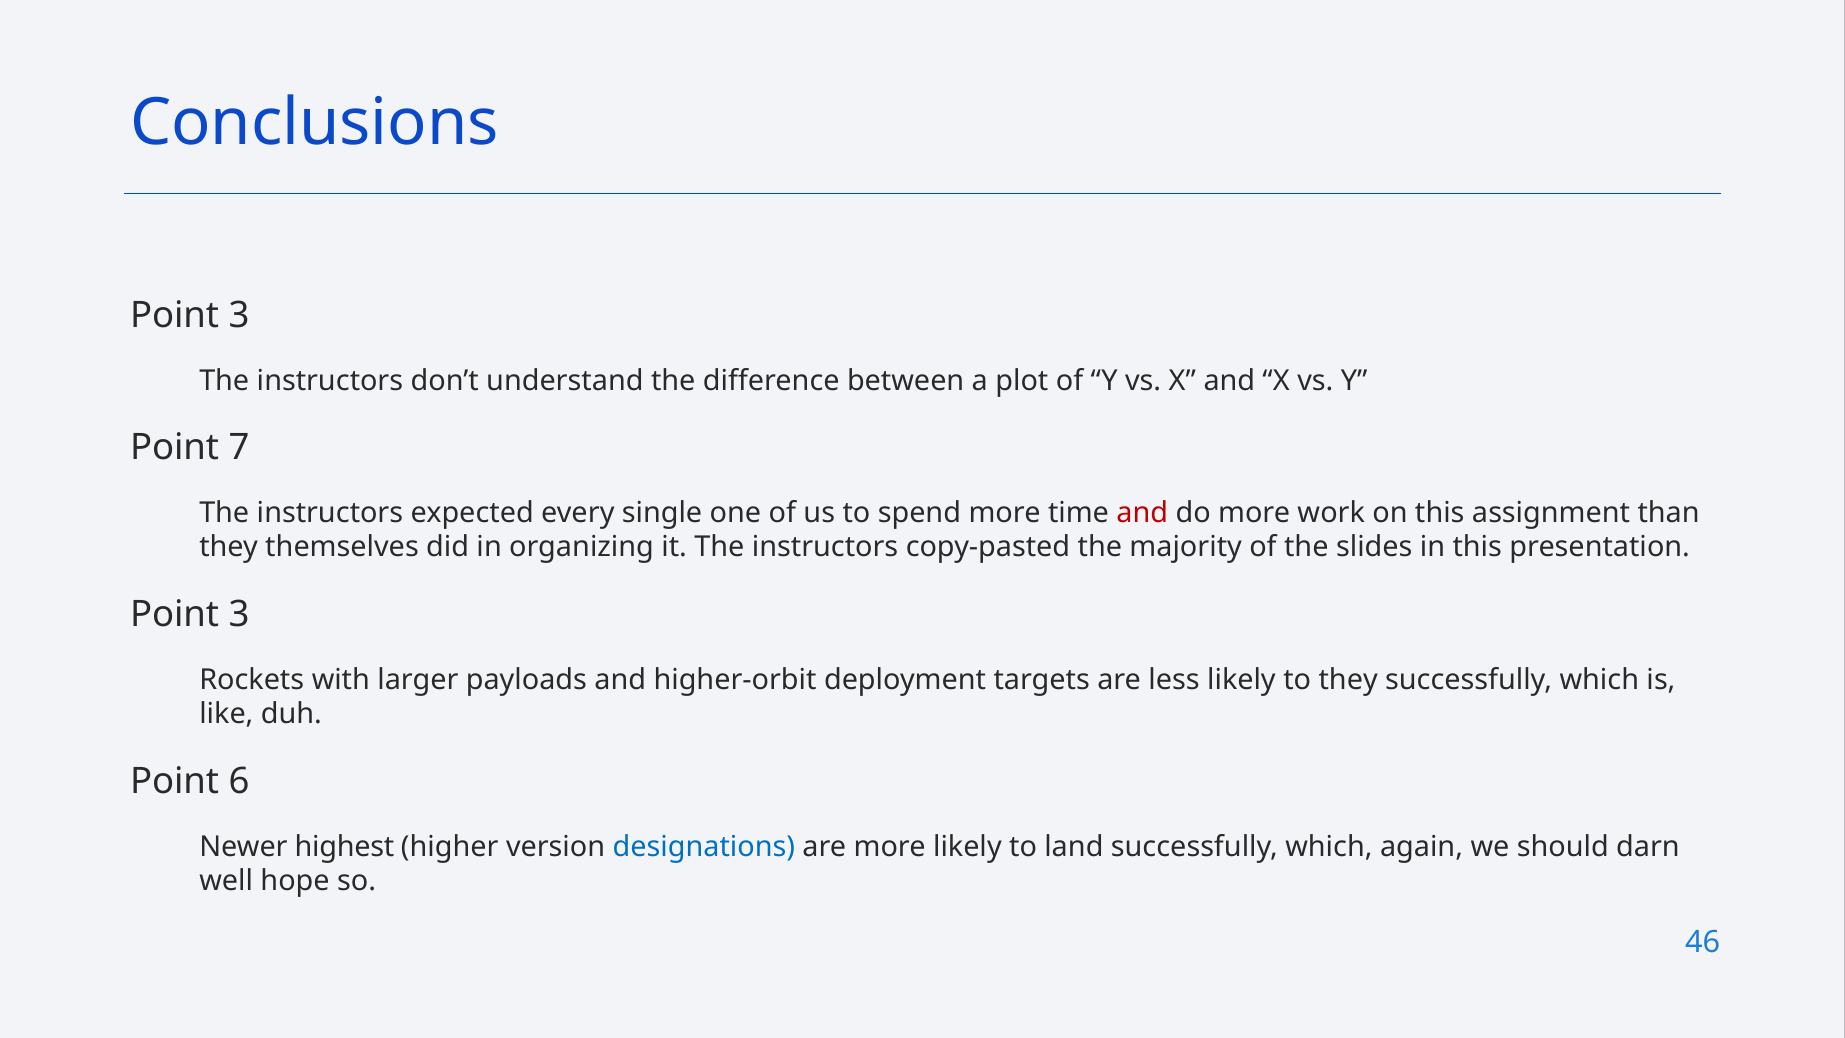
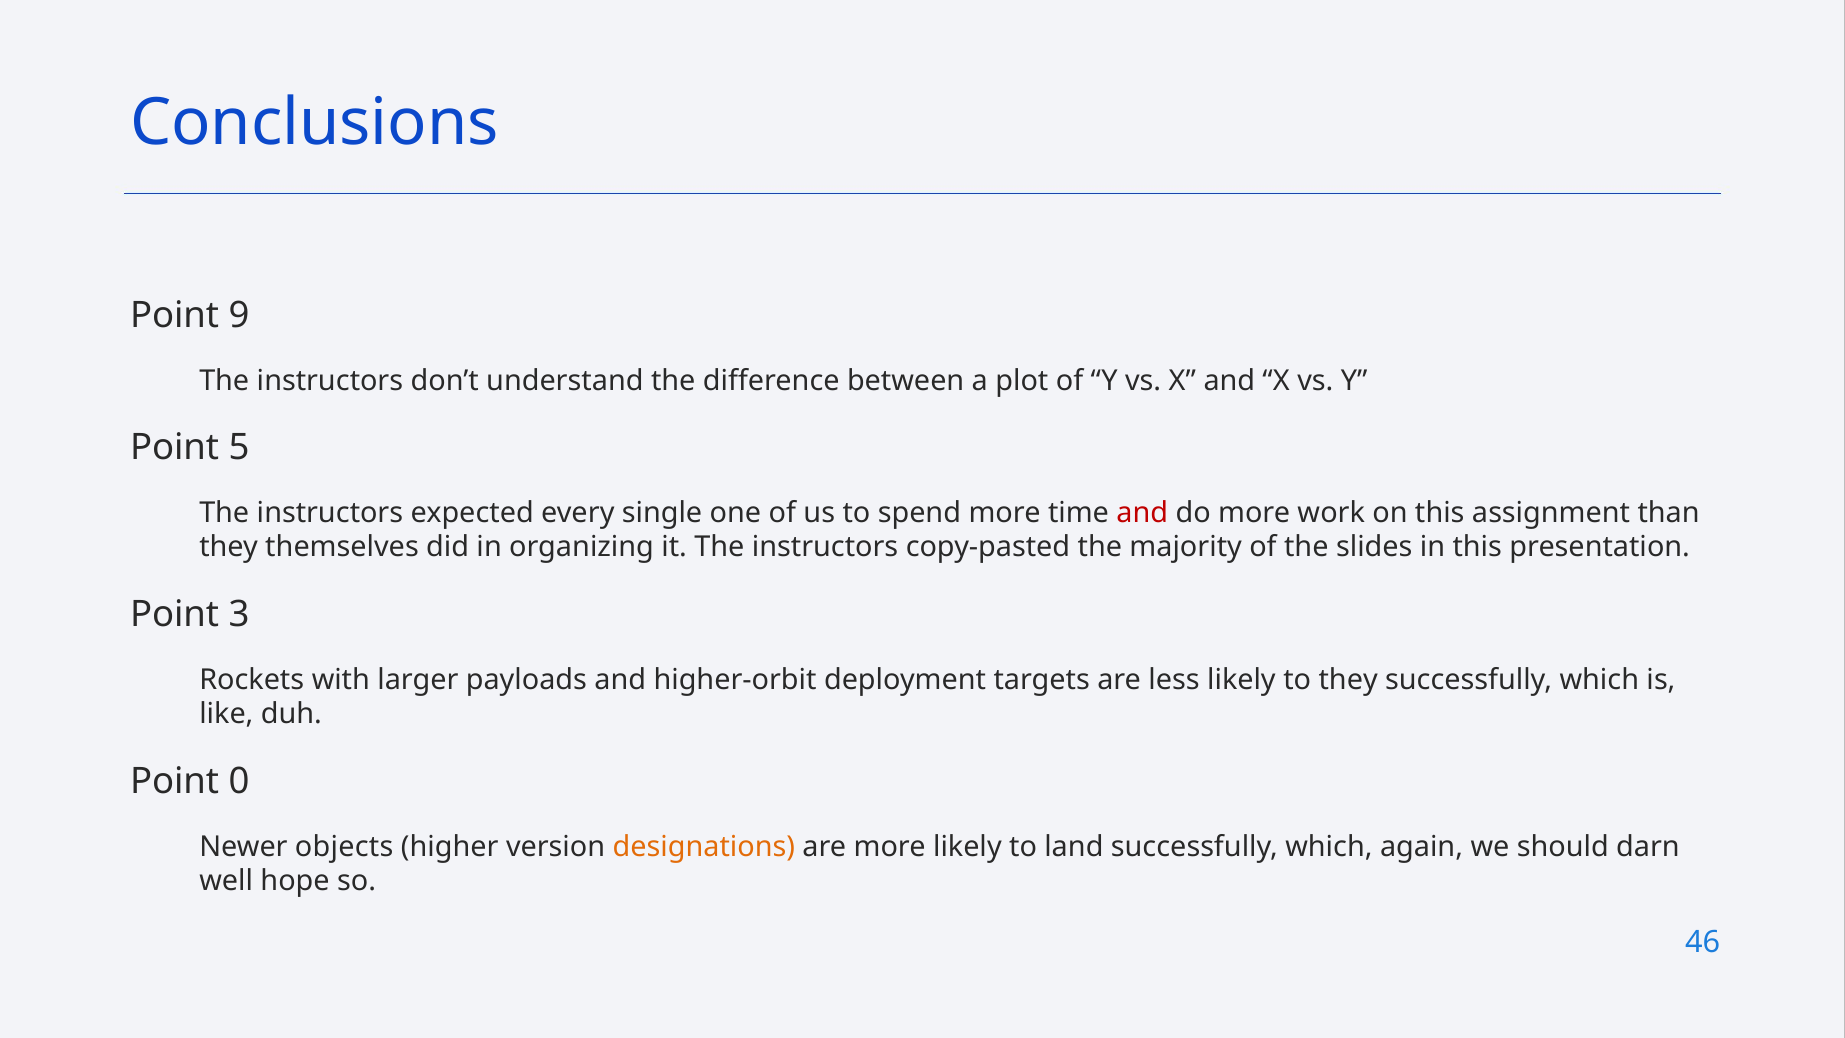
3 at (239, 315): 3 -> 9
7: 7 -> 5
6: 6 -> 0
highest: highest -> objects
designations colour: blue -> orange
